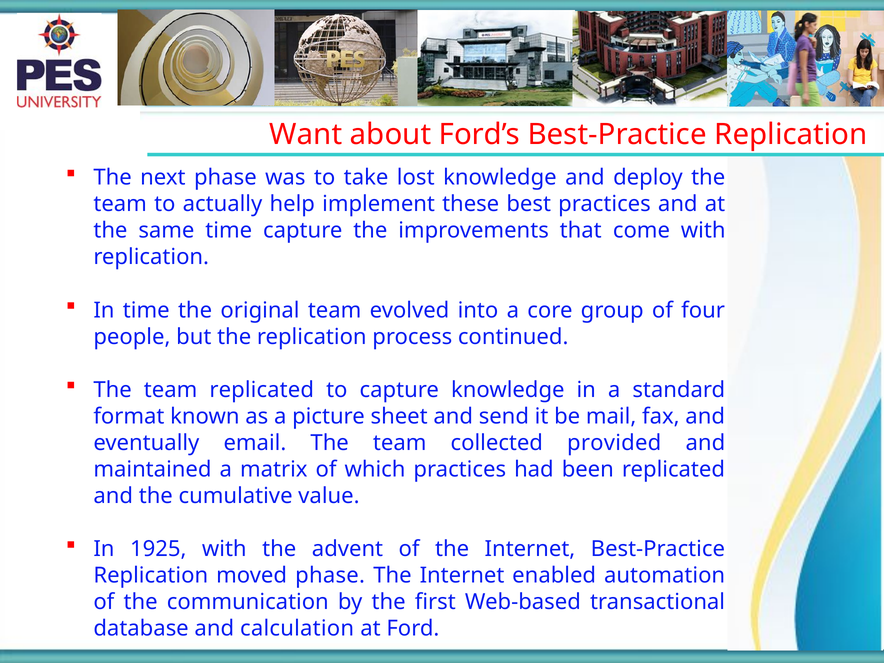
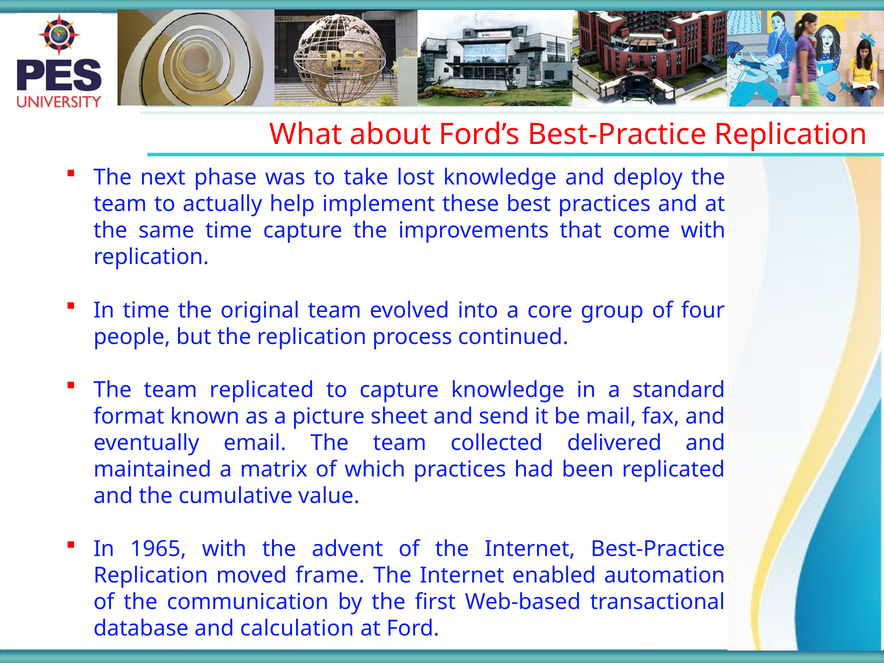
Want: Want -> What
provided: provided -> delivered
1925: 1925 -> 1965
moved phase: phase -> frame
